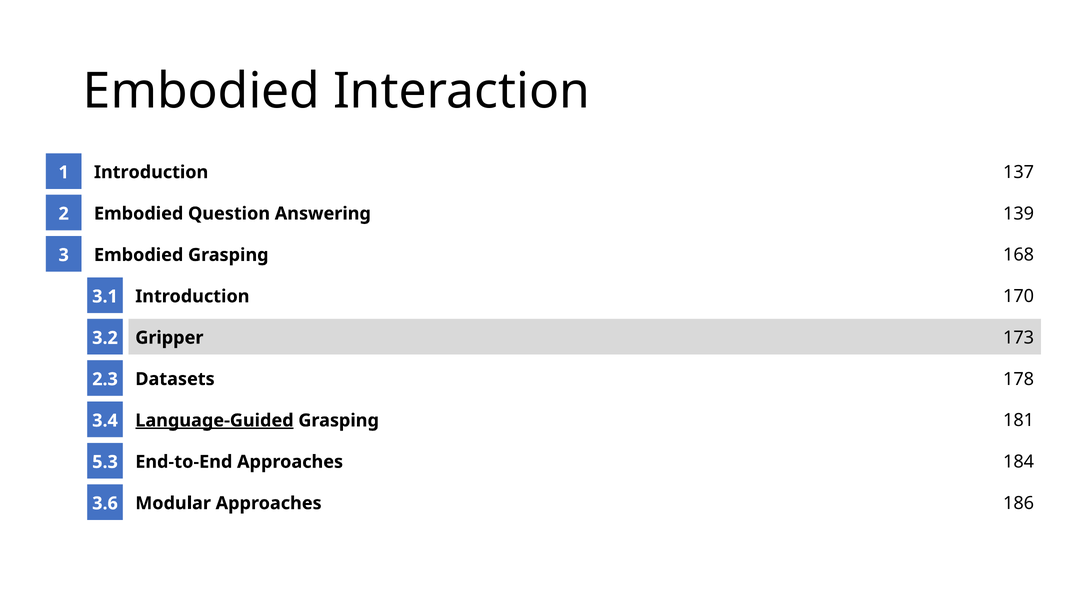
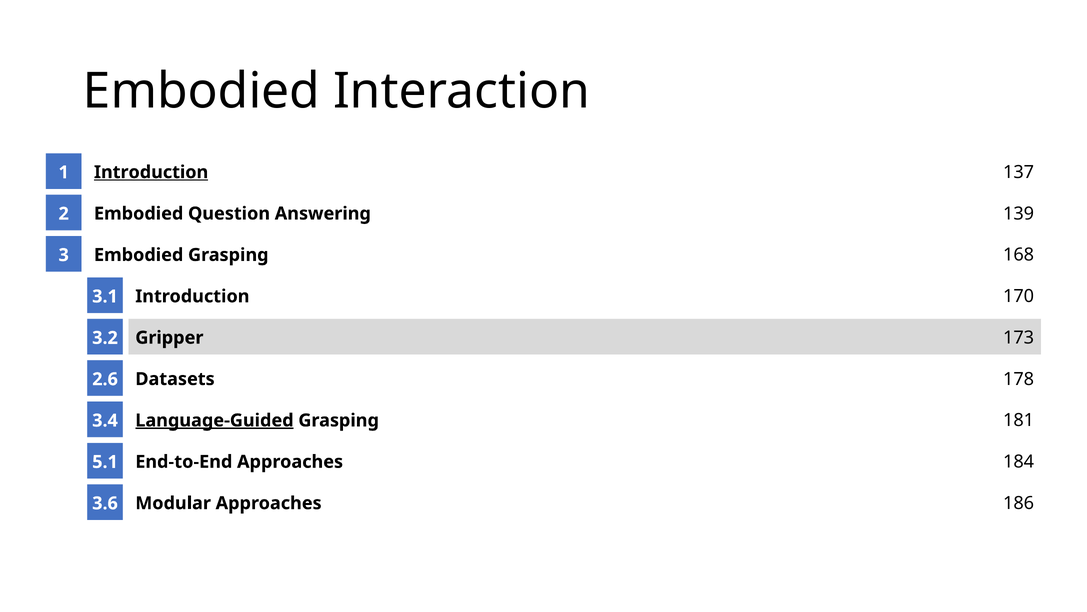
Introduction at (151, 172) underline: none -> present
2.3: 2.3 -> 2.6
5.3: 5.3 -> 5.1
